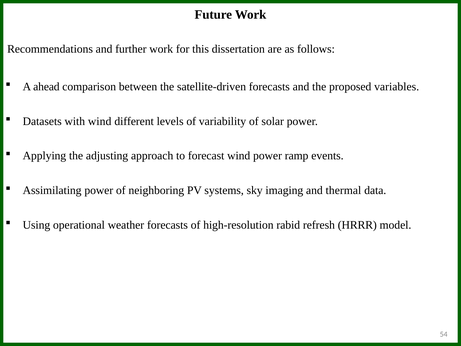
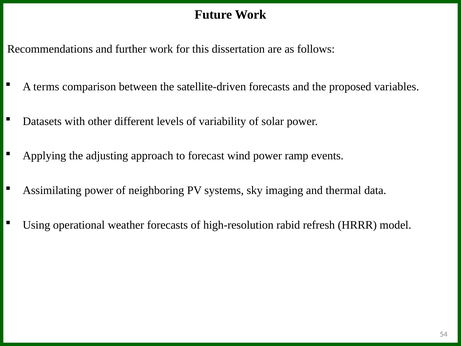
ahead: ahead -> terms
with wind: wind -> other
